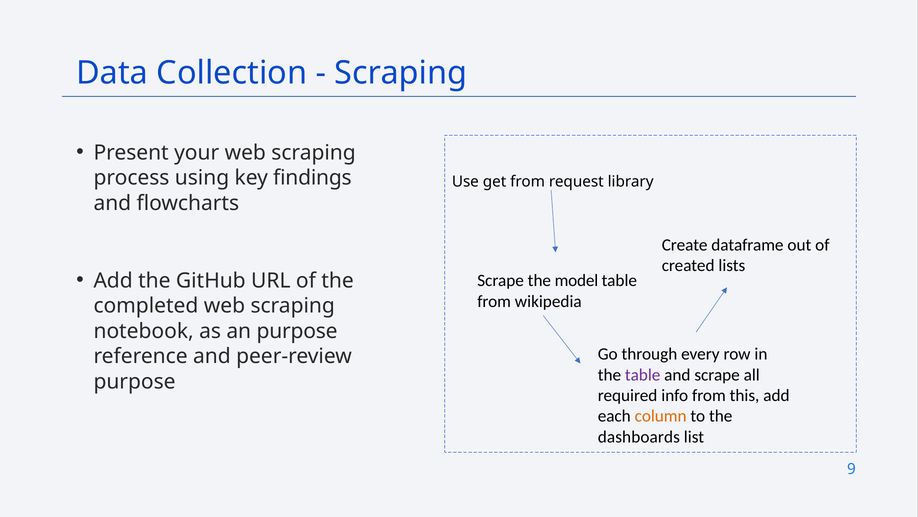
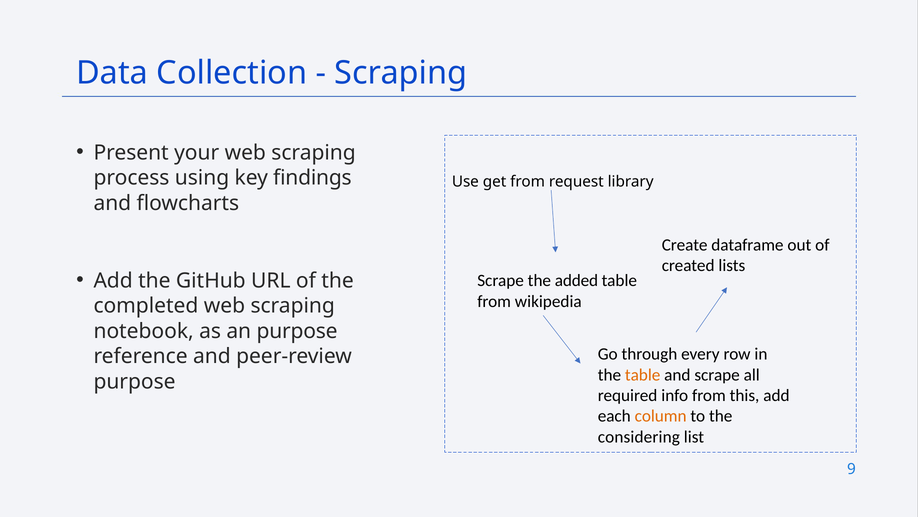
model: model -> added
table at (643, 374) colour: purple -> orange
dashboards: dashboards -> considering
